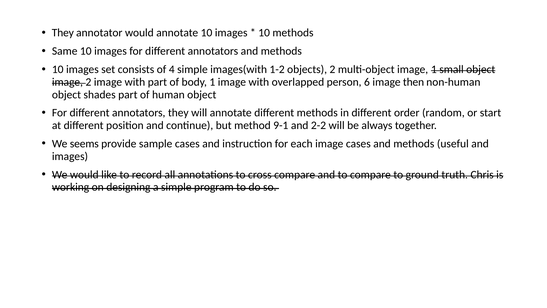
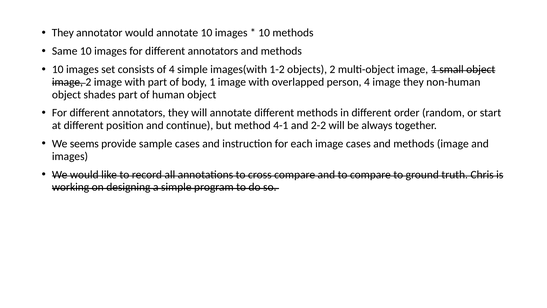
person 6: 6 -> 4
image then: then -> they
9-1: 9-1 -> 4-1
methods useful: useful -> image
